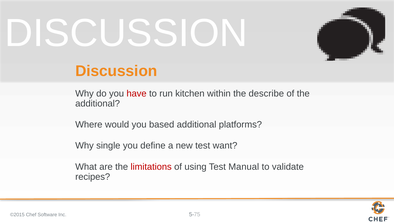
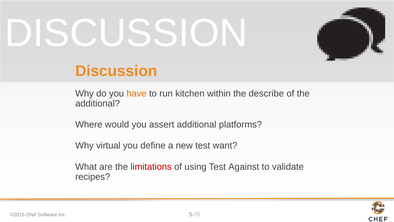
have colour: red -> orange
based: based -> assert
single: single -> virtual
Manual: Manual -> Against
